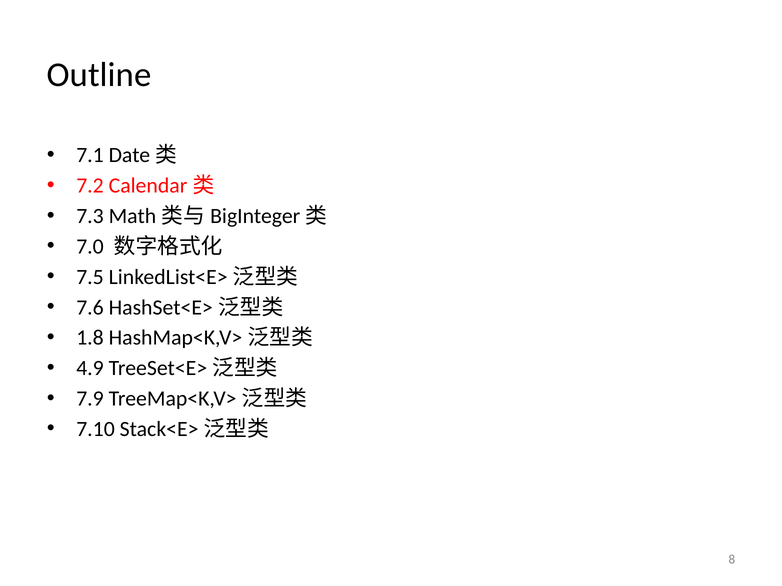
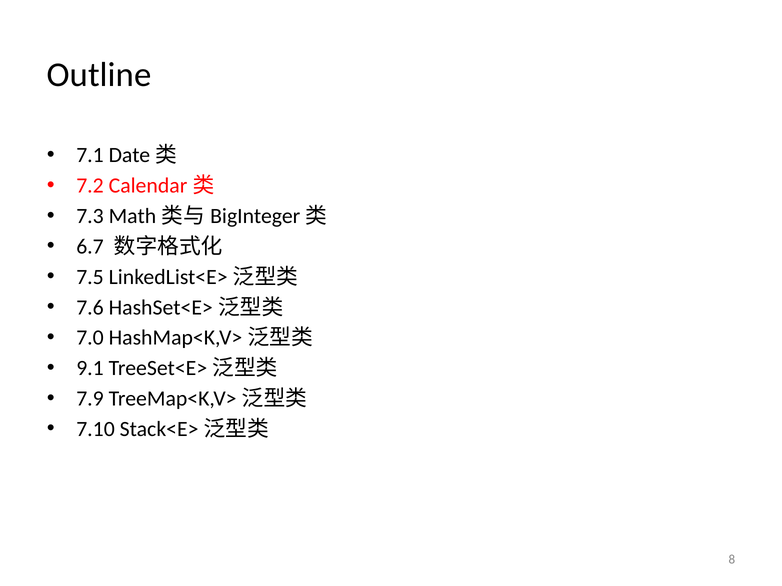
7.0: 7.0 -> 6.7
1.8: 1.8 -> 7.0
4.9: 4.9 -> 9.1
